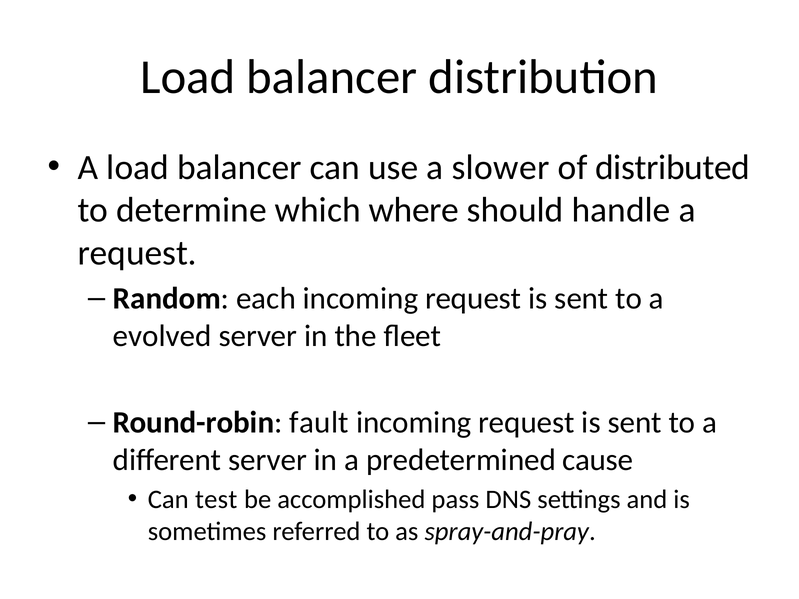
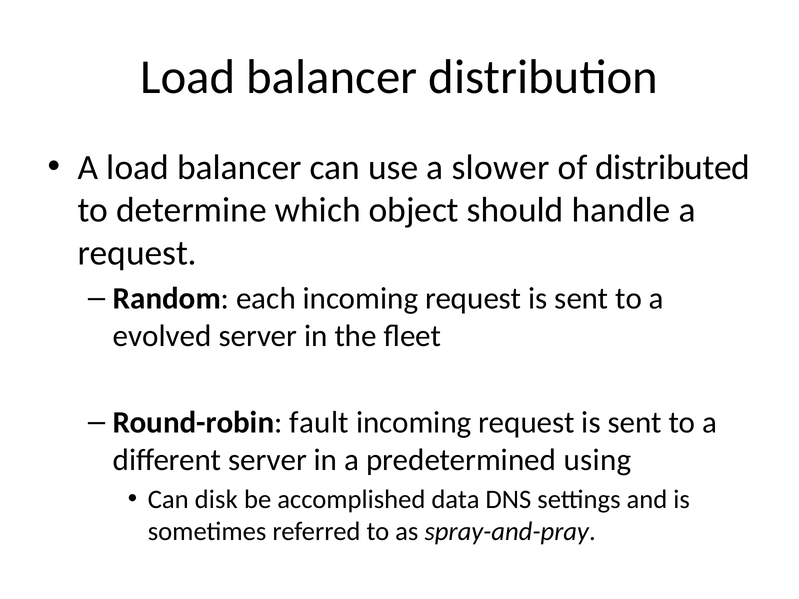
where: where -> object
cause: cause -> using
test: test -> disk
pass: pass -> data
